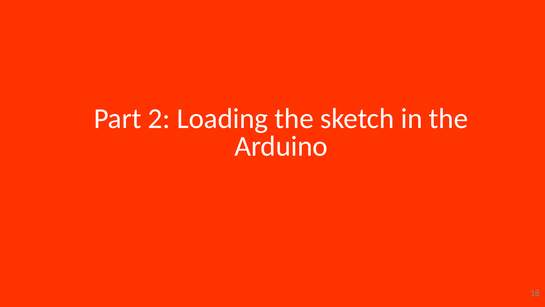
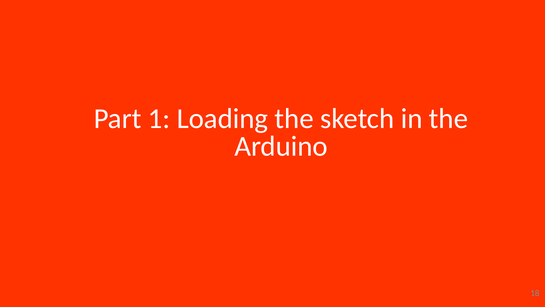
2: 2 -> 1
